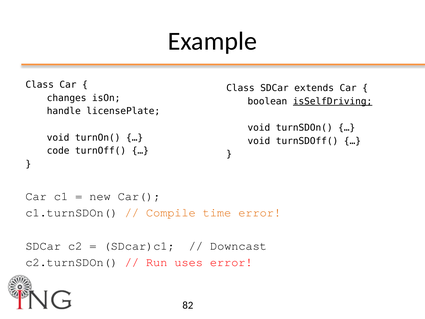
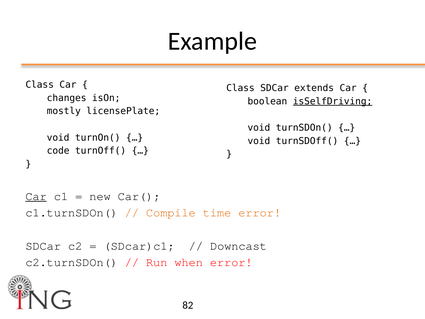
handle: handle -> mostly
Car at (36, 196) underline: none -> present
uses: uses -> when
